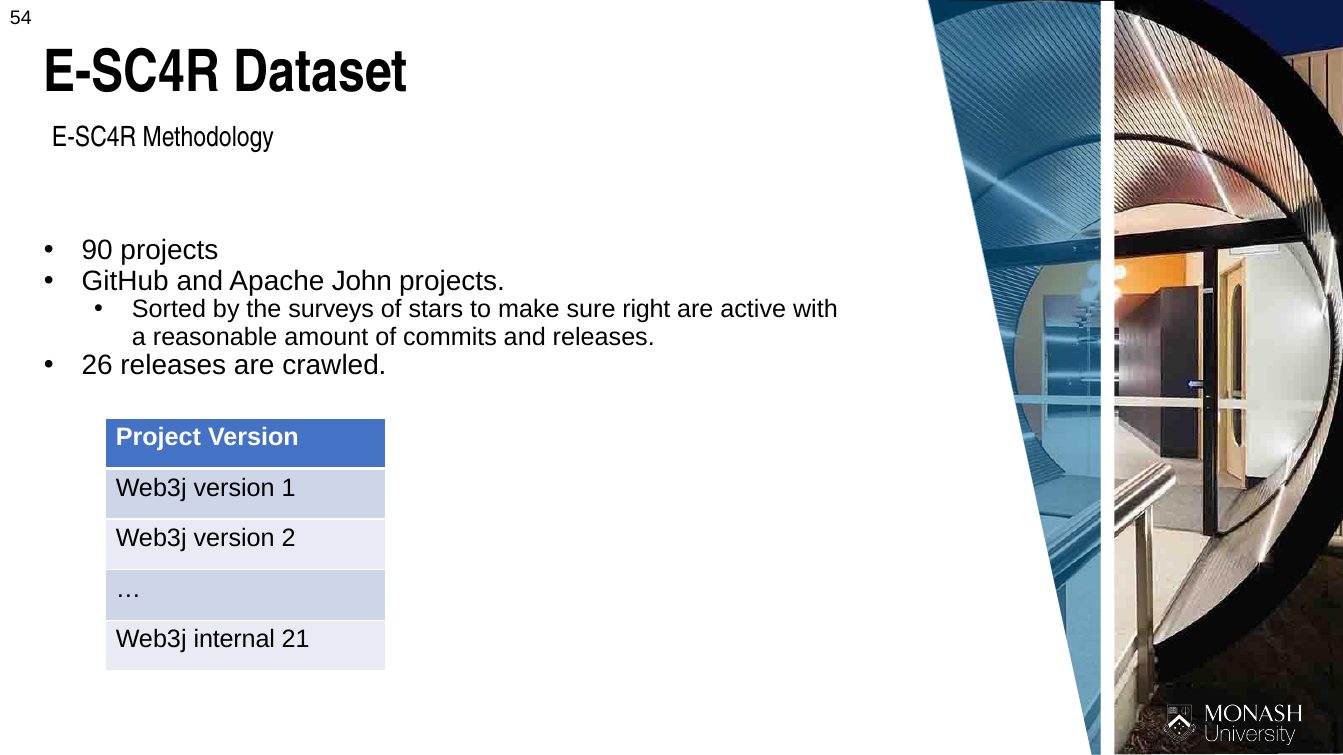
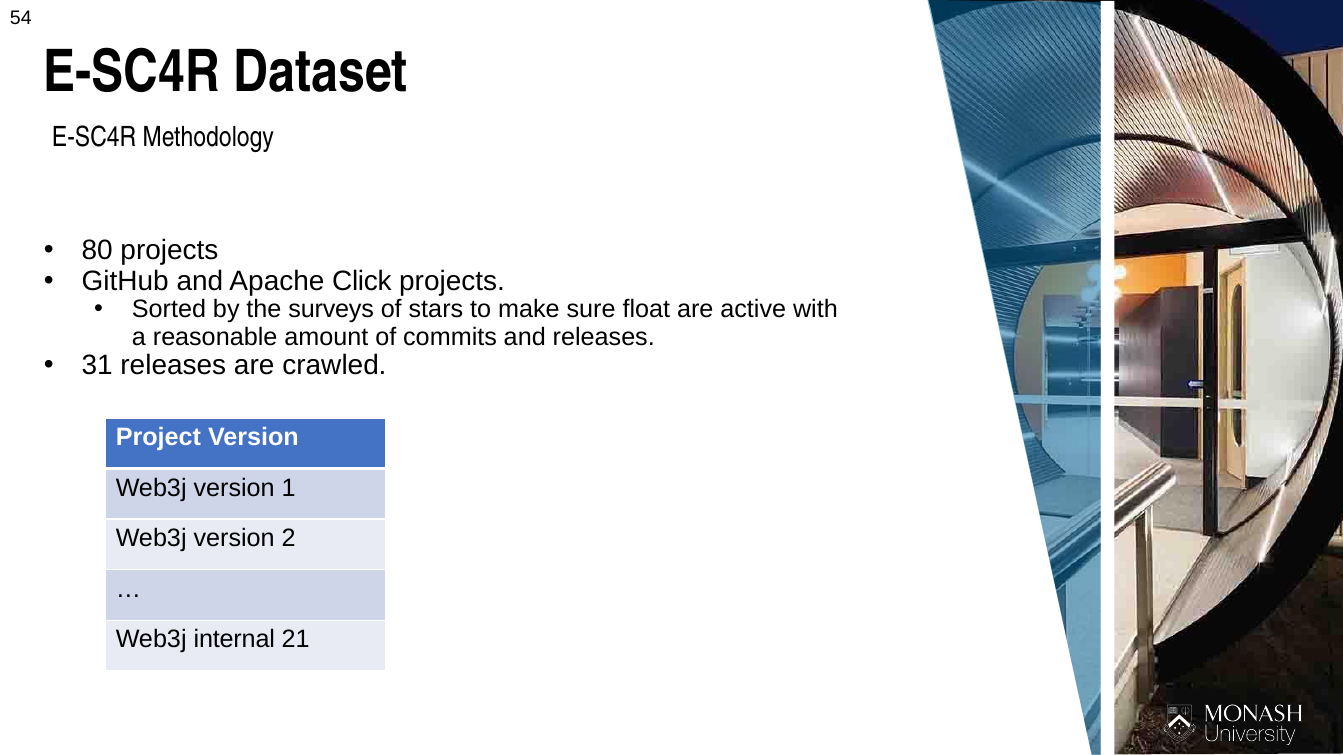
90: 90 -> 80
John: John -> Click
right: right -> float
26: 26 -> 31
